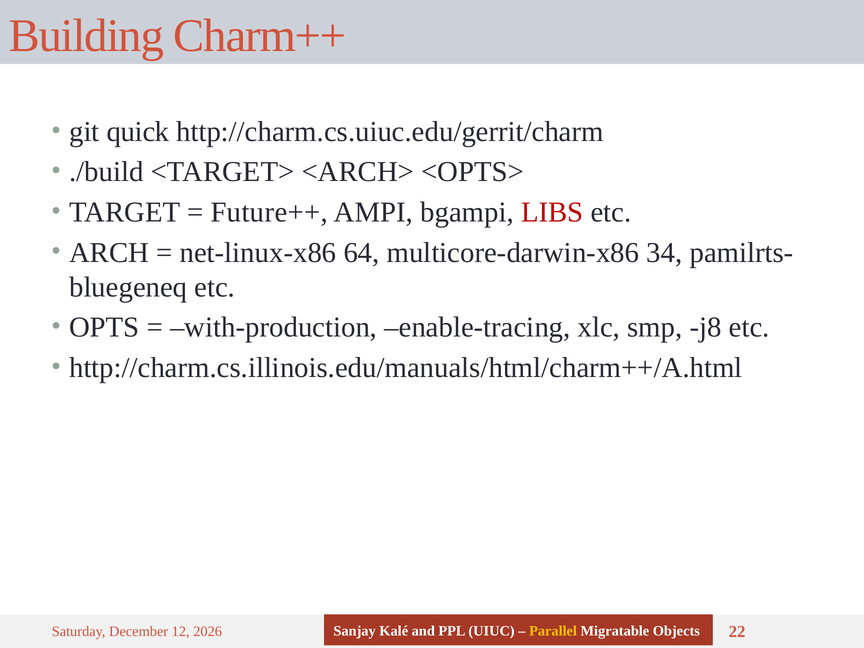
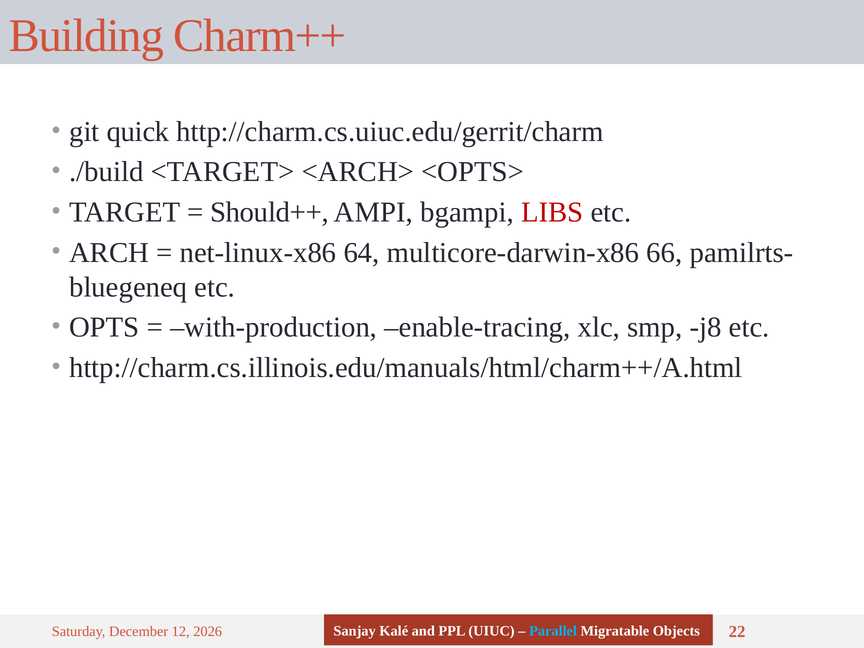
Future++: Future++ -> Should++
34: 34 -> 66
Parallel colour: yellow -> light blue
